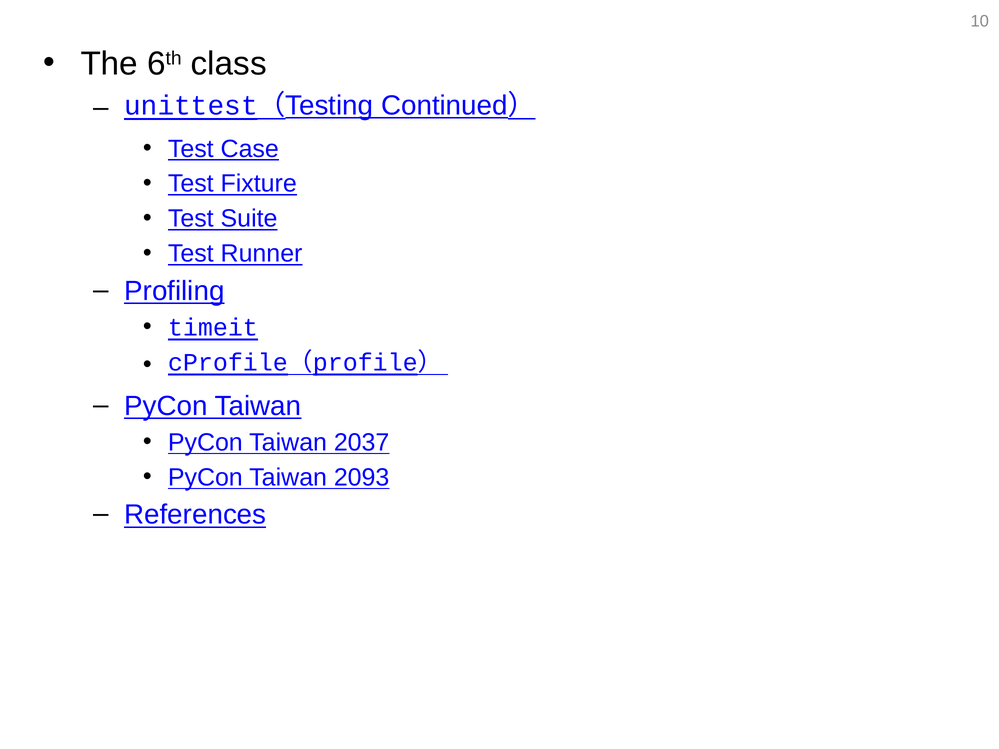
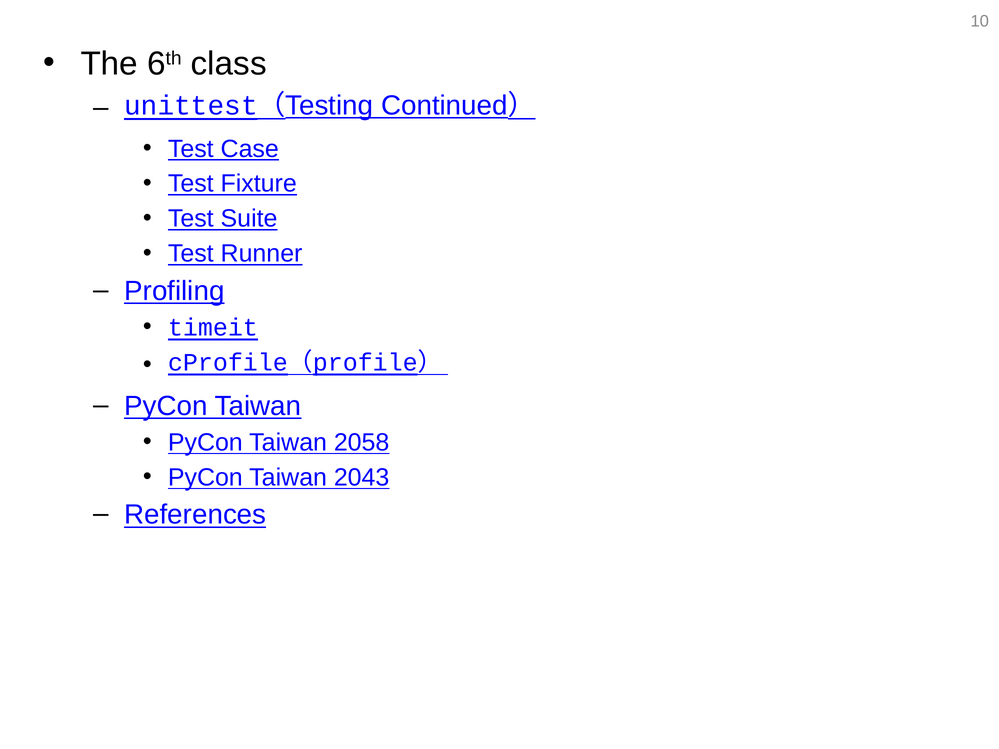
2037: 2037 -> 2058
2093: 2093 -> 2043
